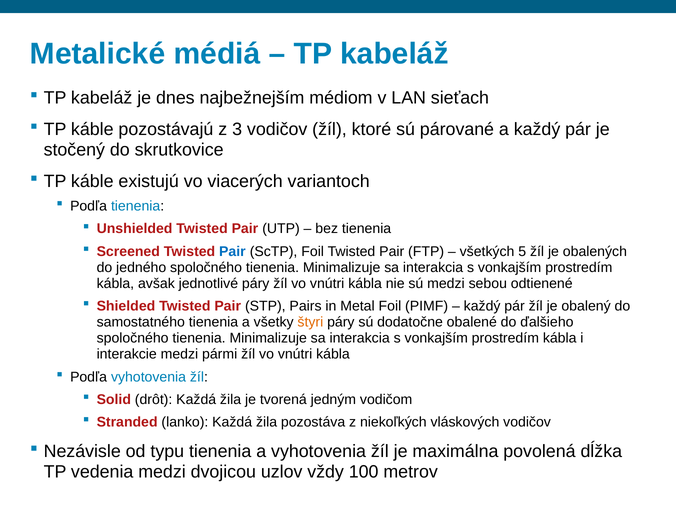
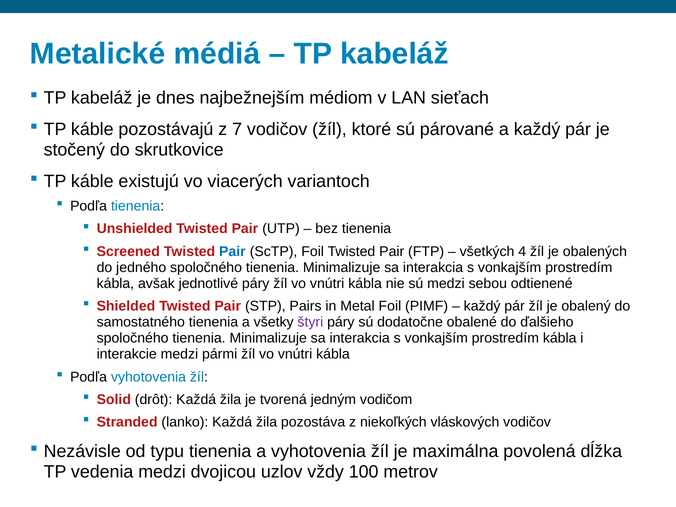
3: 3 -> 7
5: 5 -> 4
štyri colour: orange -> purple
